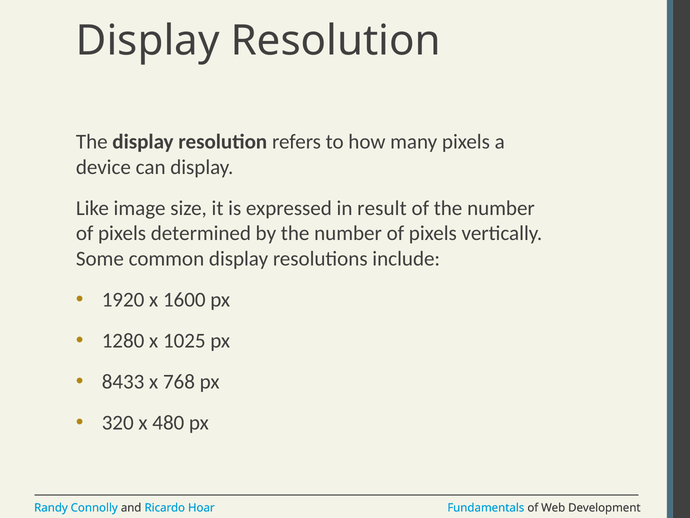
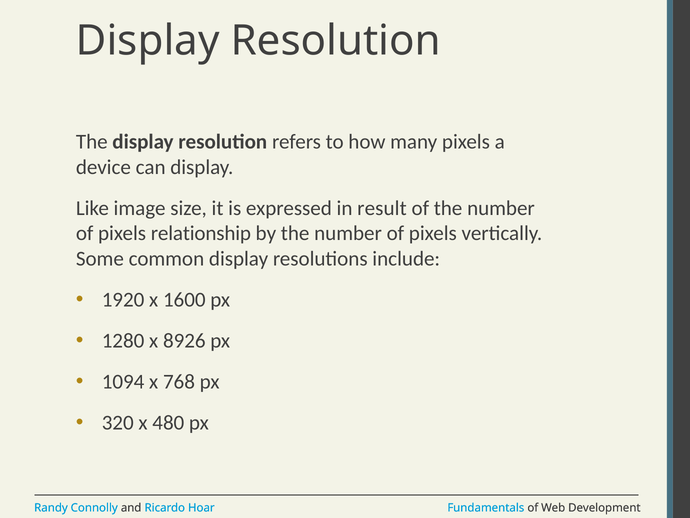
determined: determined -> relationship
1025: 1025 -> 8926
8433: 8433 -> 1094
